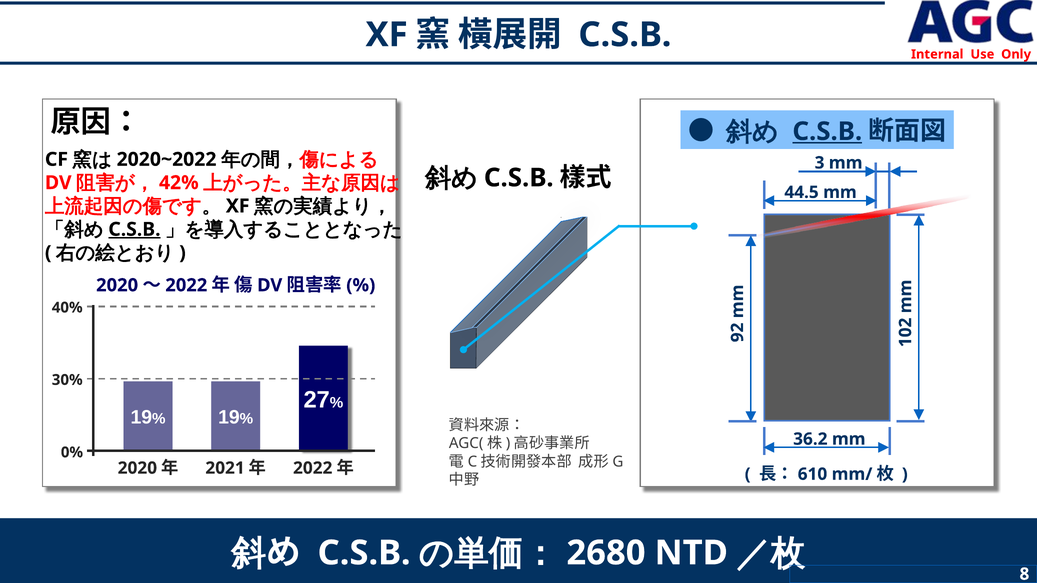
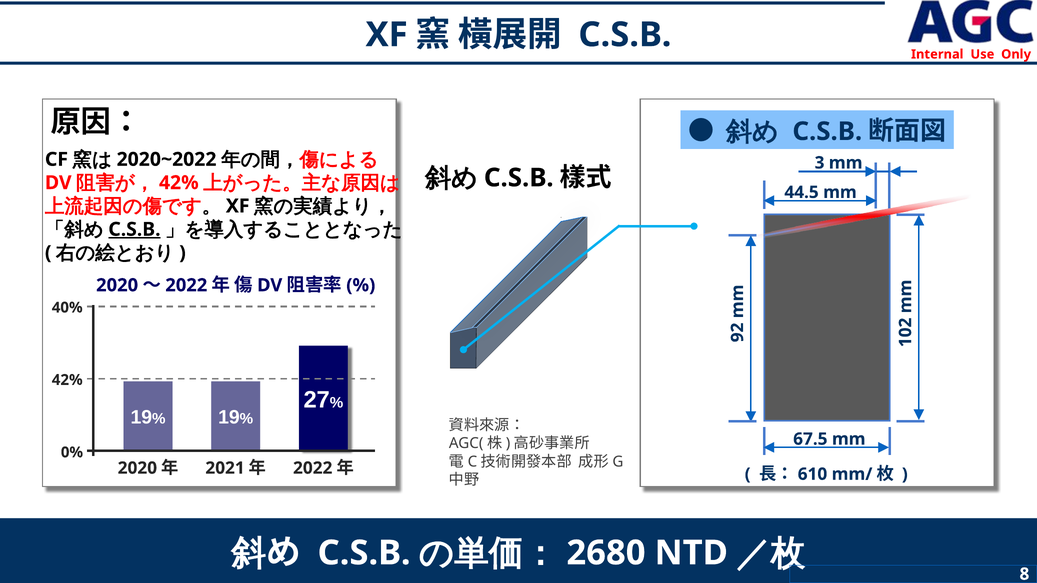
C.S.B at (827, 131) underline: present -> none
30% at (67, 380): 30% -> 42%
36.2: 36.2 -> 67.5
